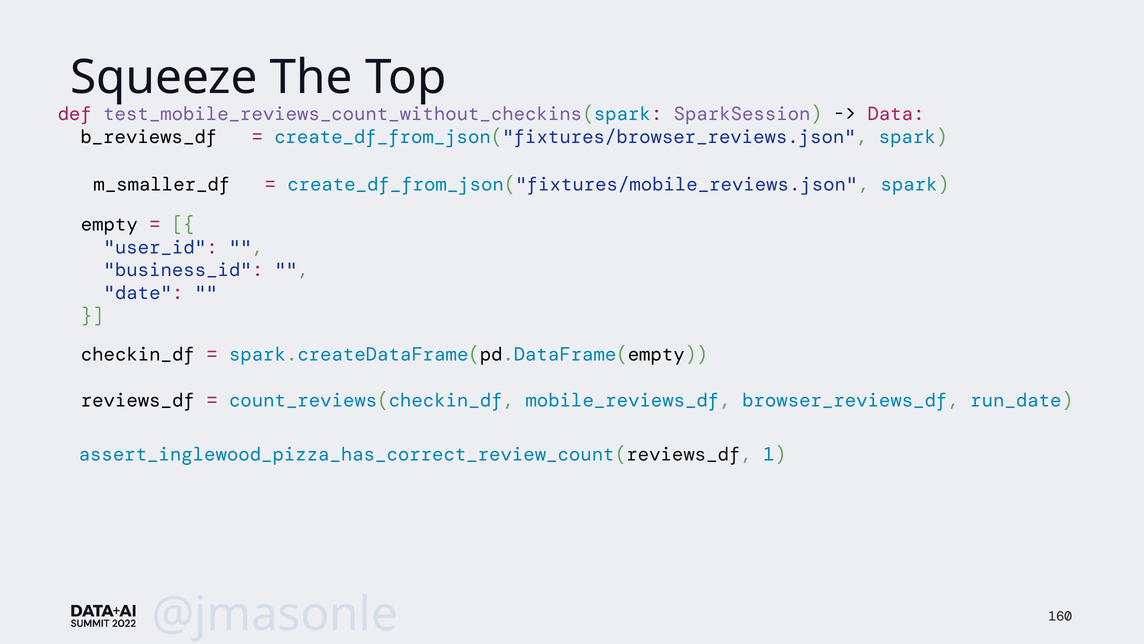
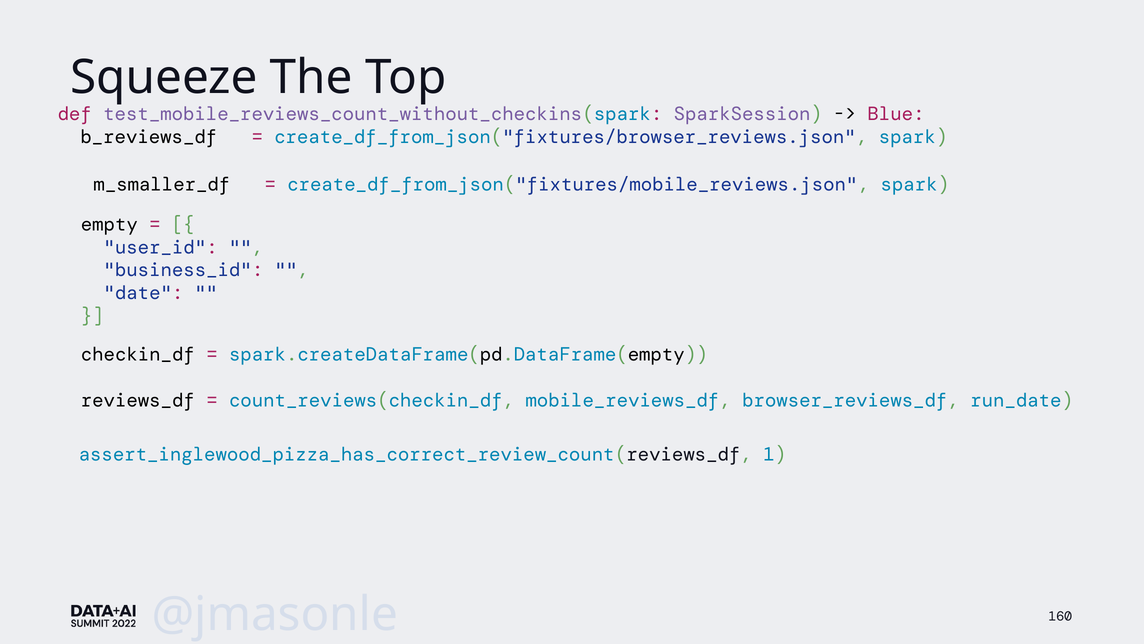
Data: Data -> Blue
